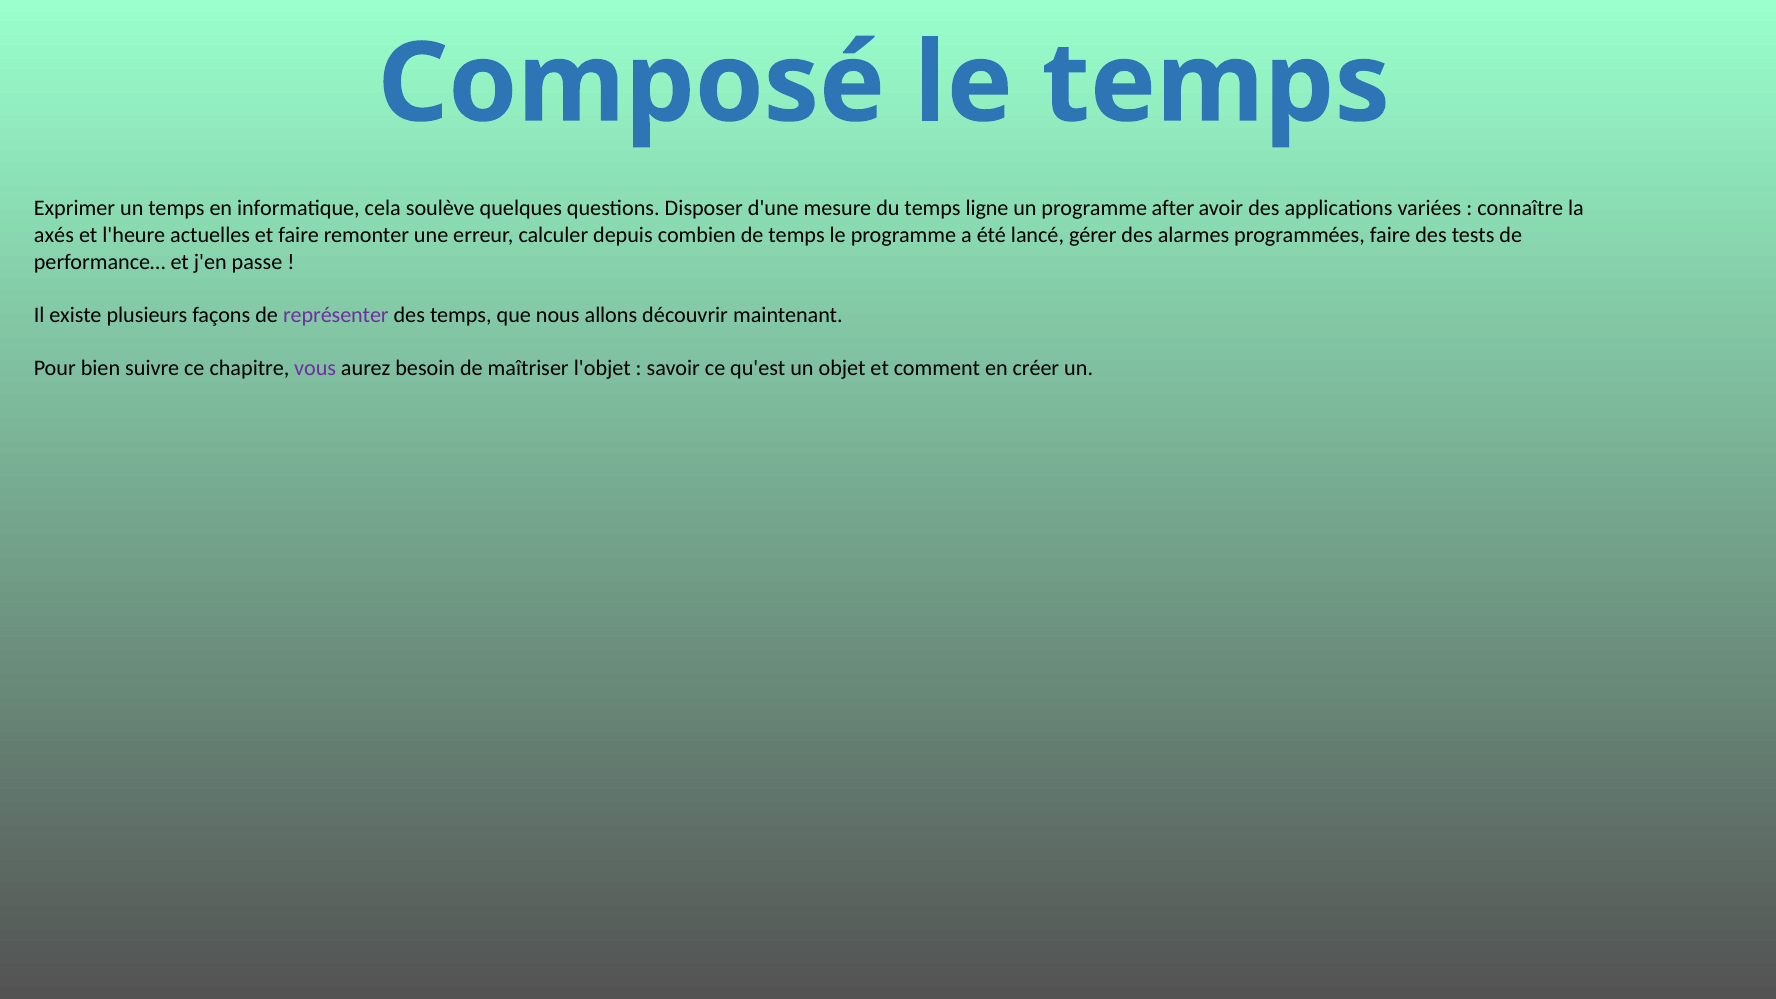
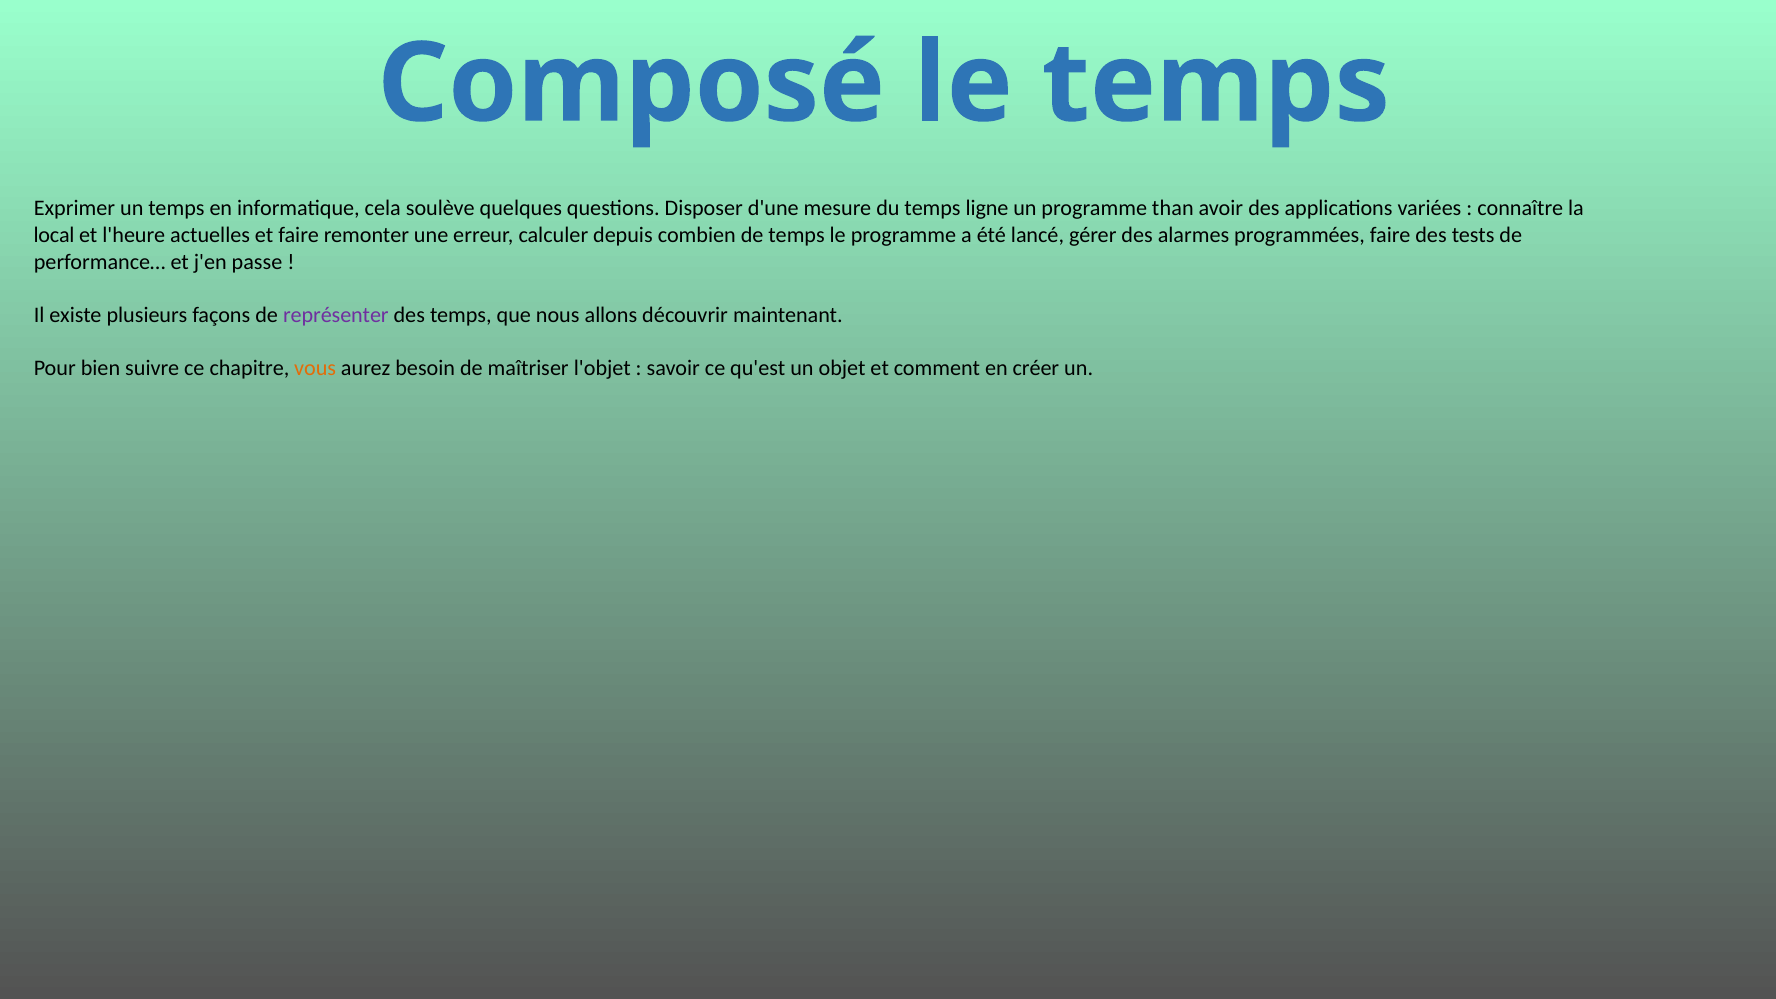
after: after -> than
axés: axés -> local
vous colour: purple -> orange
